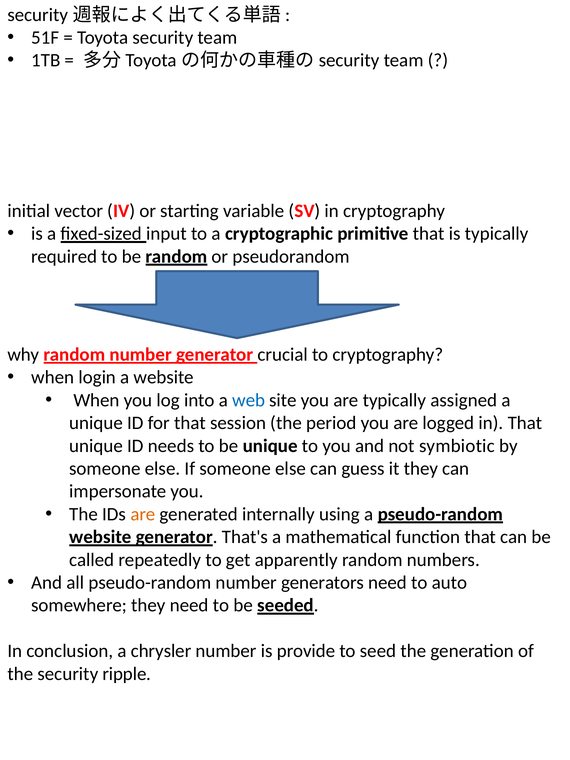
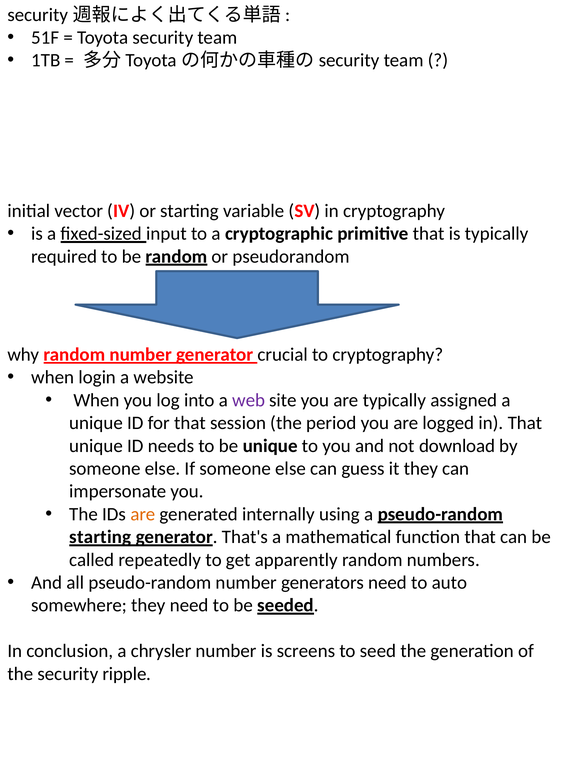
web colour: blue -> purple
symbiotic: symbiotic -> download
website at (100, 537): website -> starting
provide: provide -> screens
